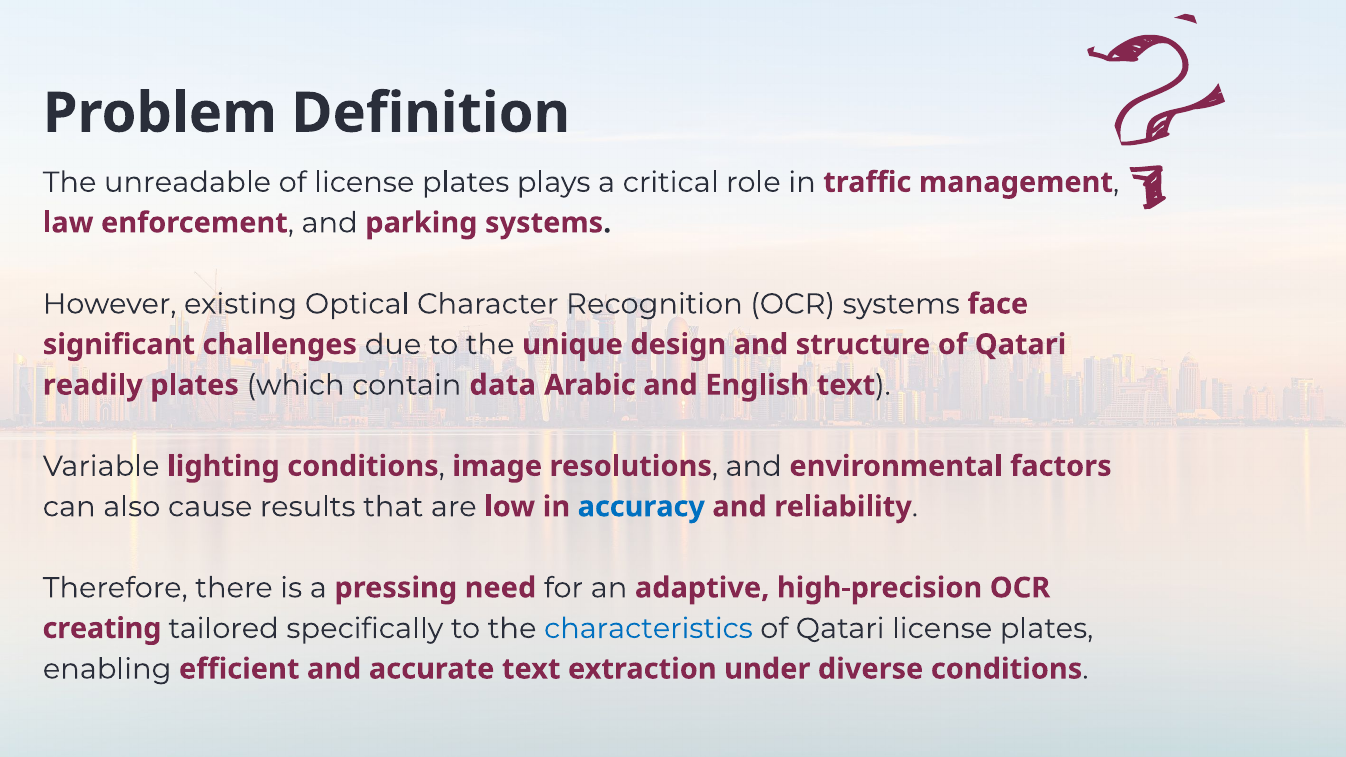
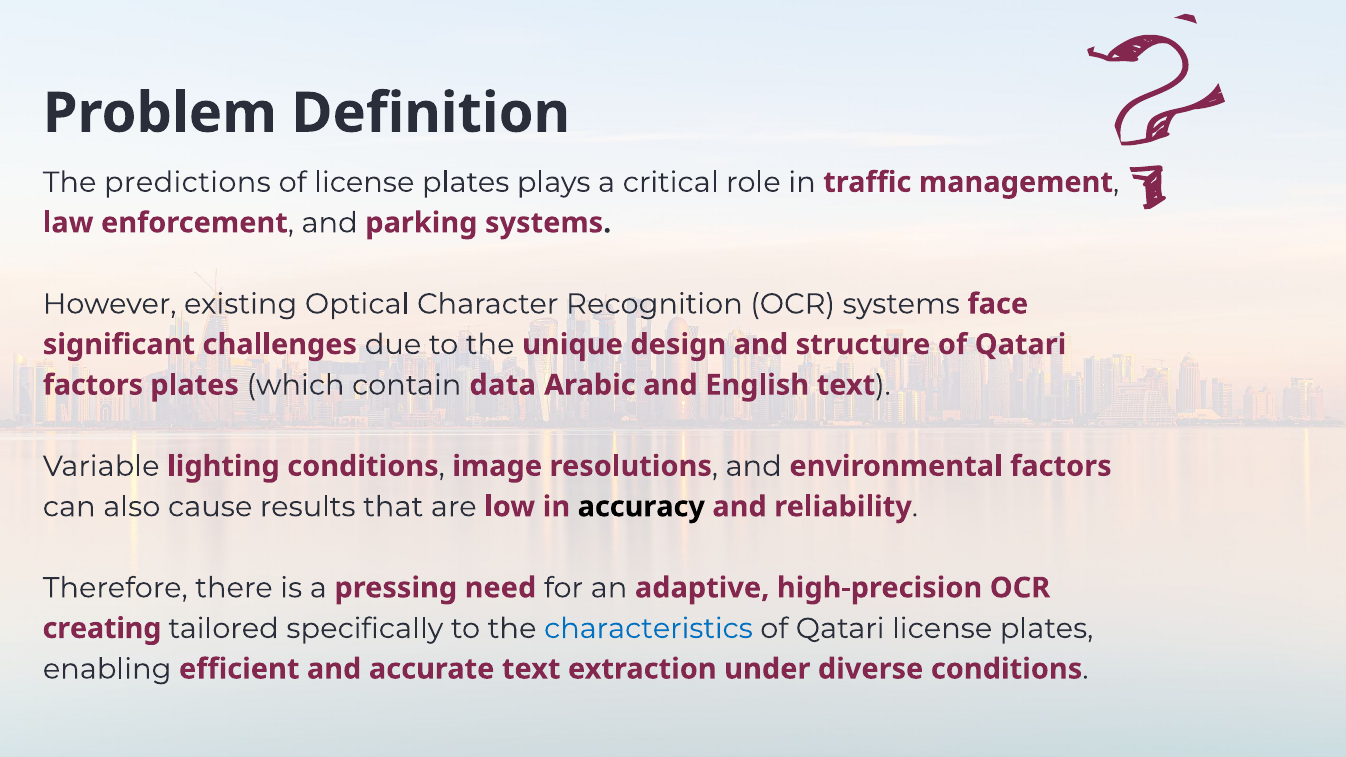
unreadable: unreadable -> predictions
readily at (93, 385): readily -> factors
accuracy colour: blue -> black
